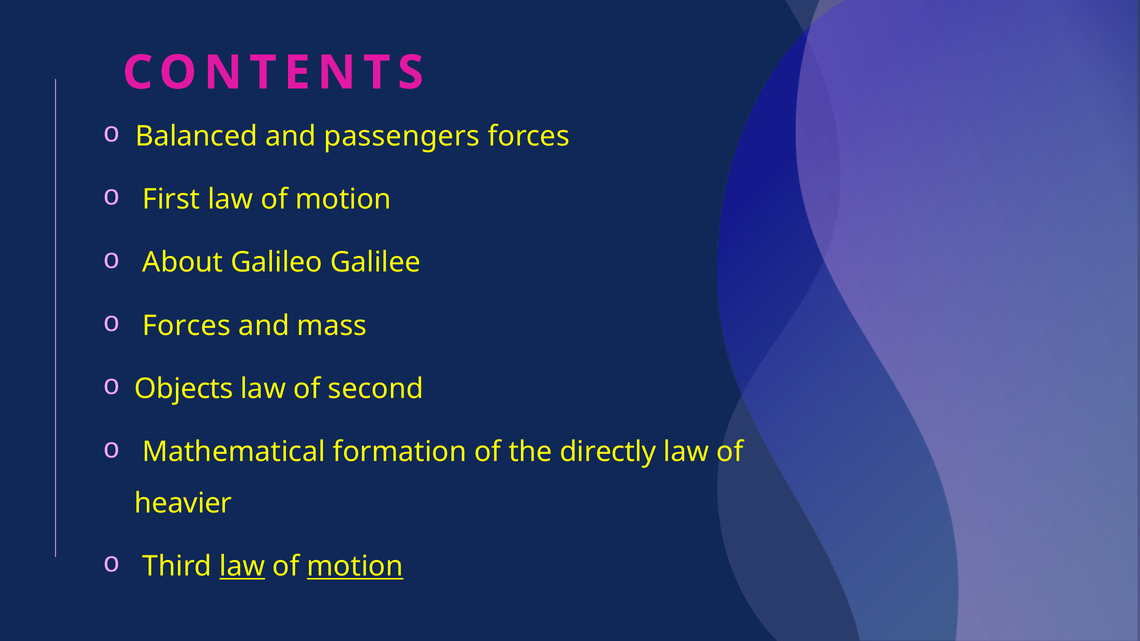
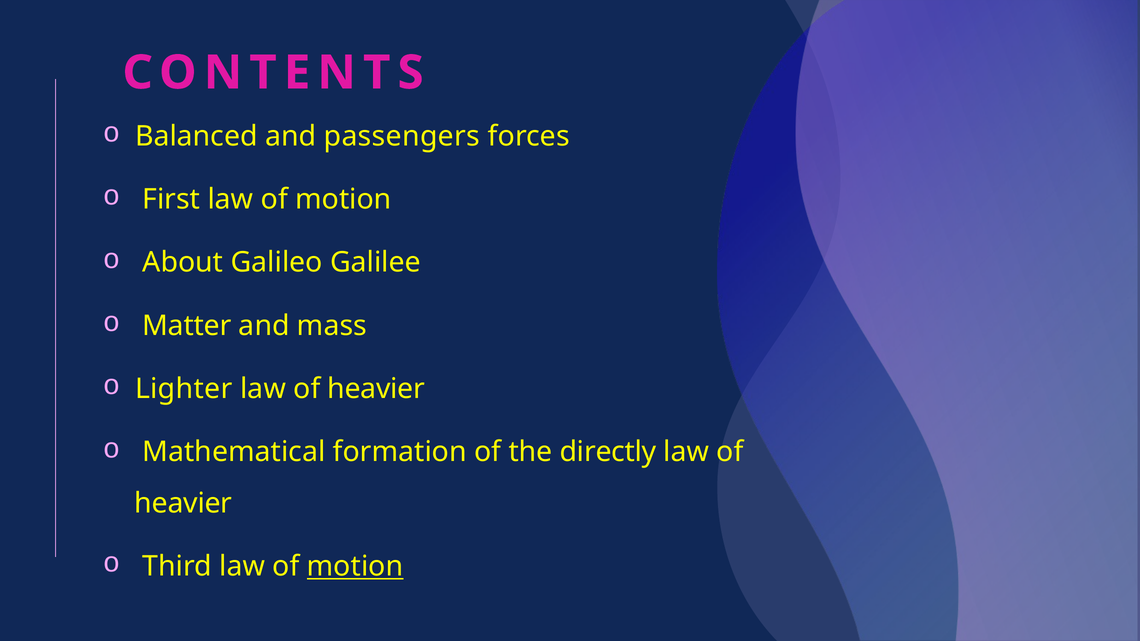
Forces at (187, 326): Forces -> Matter
Objects: Objects -> Lighter
second at (376, 389): second -> heavier
law at (242, 567) underline: present -> none
